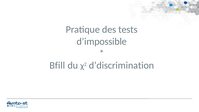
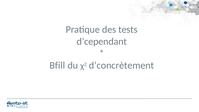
d’impossible: d’impossible -> d’cependant
d’discrimination: d’discrimination -> d’concrètement
